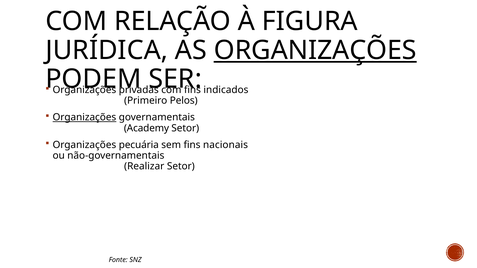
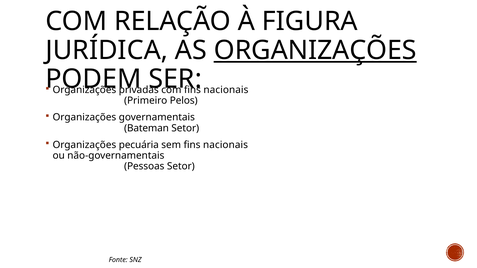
indicados at (226, 90): indicados -> nacionais
Organizações at (84, 118) underline: present -> none
Academy: Academy -> Bateman
Realizar: Realizar -> Pessoas
